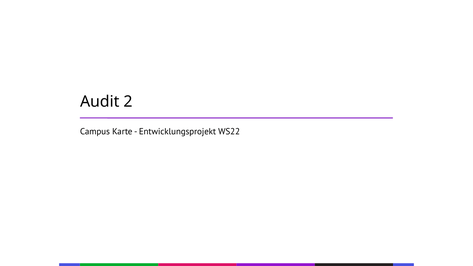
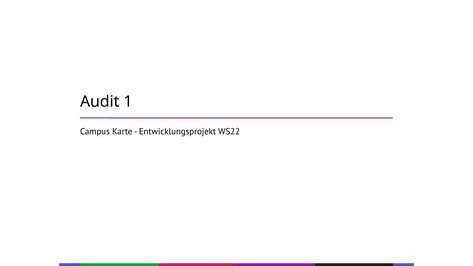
2: 2 -> 1
